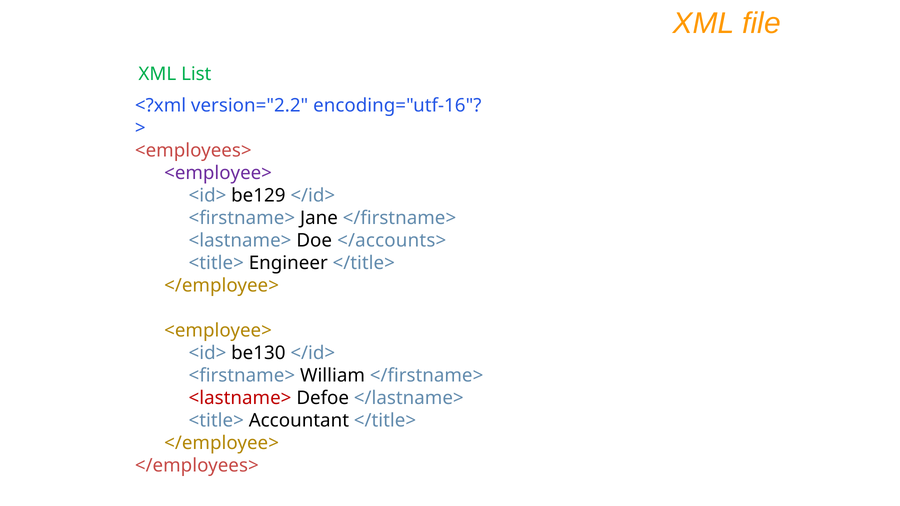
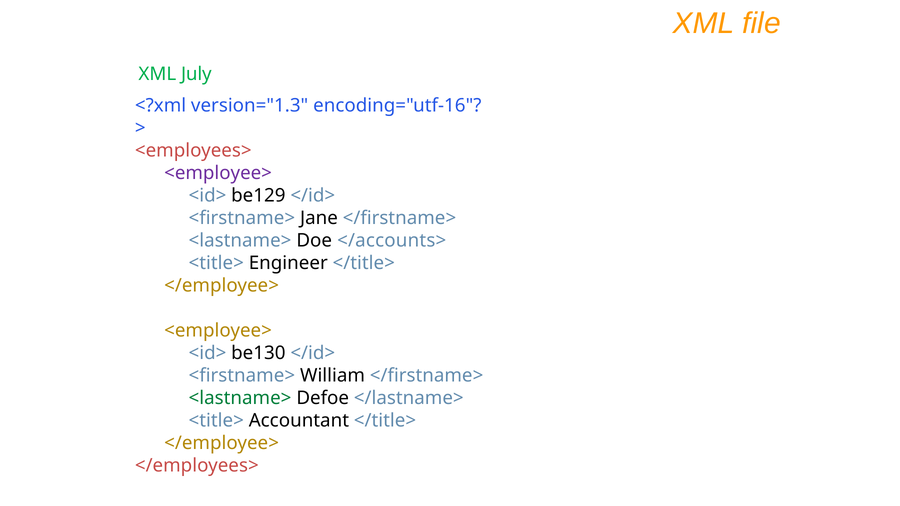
List: List -> July
version="2.2: version="2.2 -> version="1.3
<lastname> at (240, 398) colour: red -> green
